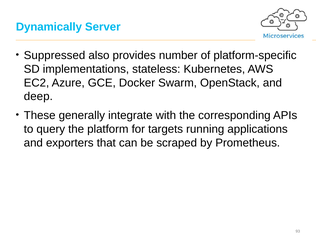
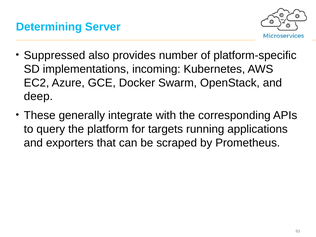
Dynamically: Dynamically -> Determining
stateless: stateless -> incoming
